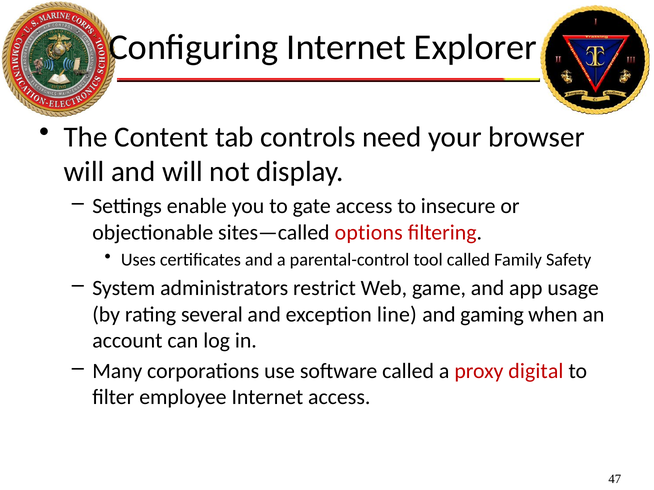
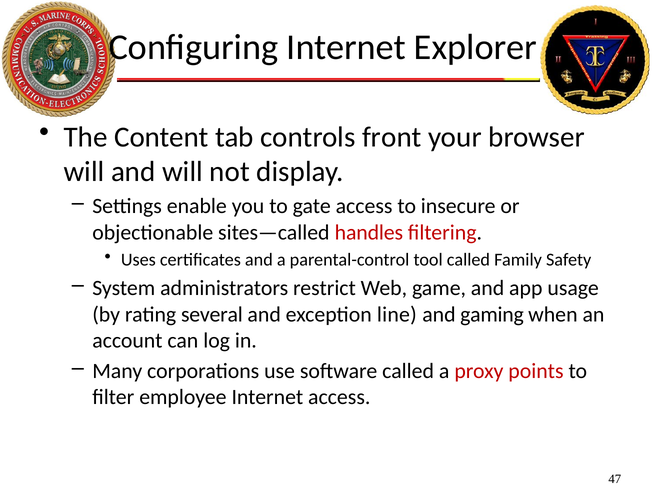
need: need -> front
options: options -> handles
digital: digital -> points
